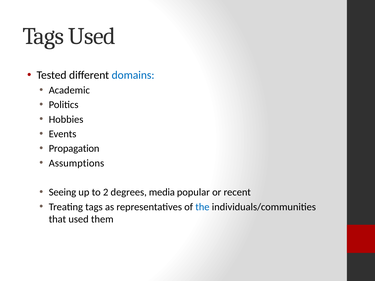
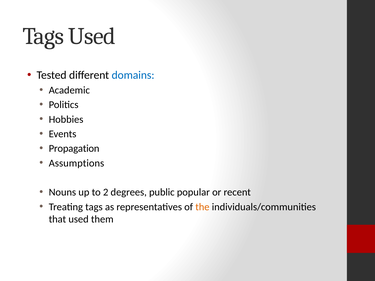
Seeing: Seeing -> Nouns
media: media -> public
the colour: blue -> orange
